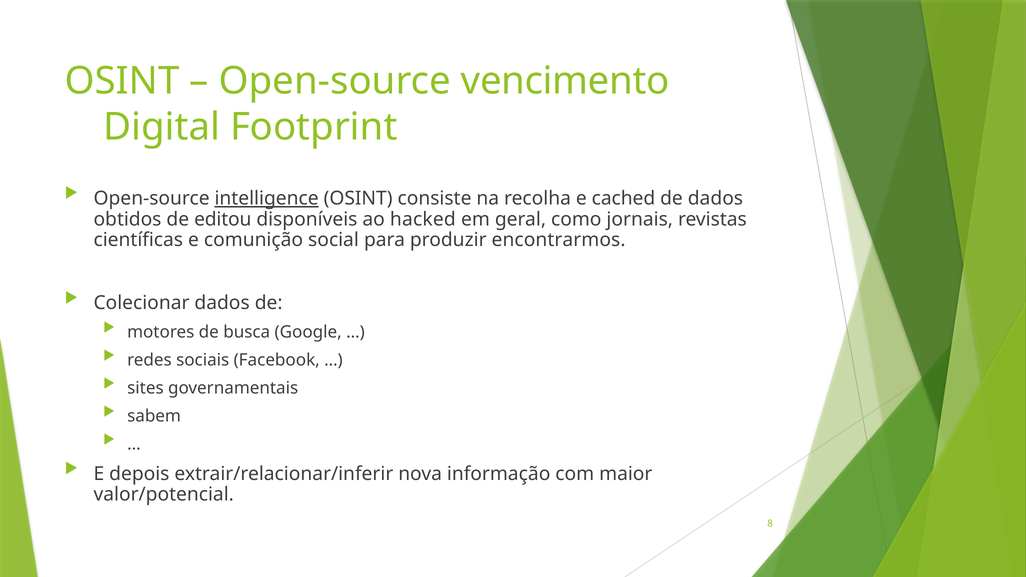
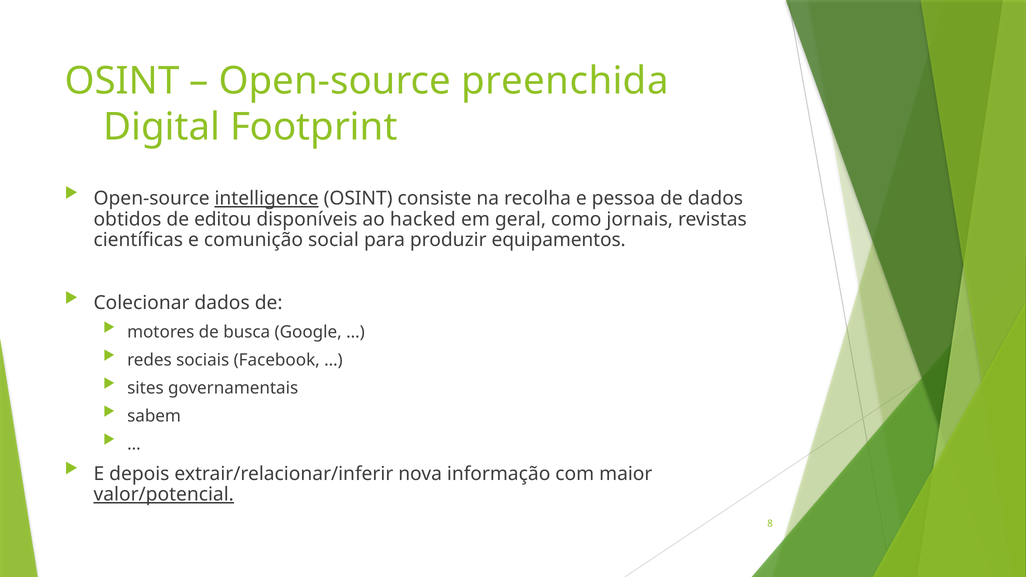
vencimento: vencimento -> preenchida
cached: cached -> pessoa
encontrarmos: encontrarmos -> equipamentos
valor/potencial underline: none -> present
